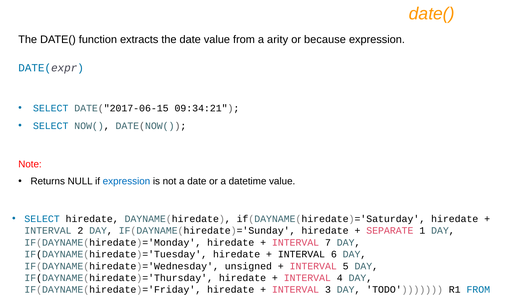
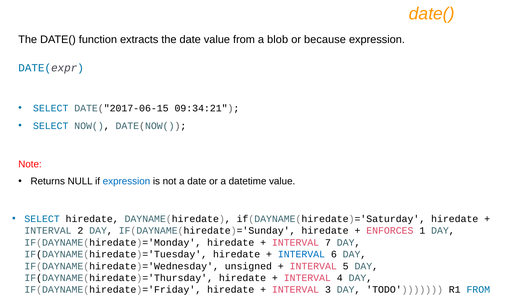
arity: arity -> blob
SEPARATE: SEPARATE -> ENFORCES
INTERVAL at (301, 254) colour: black -> blue
